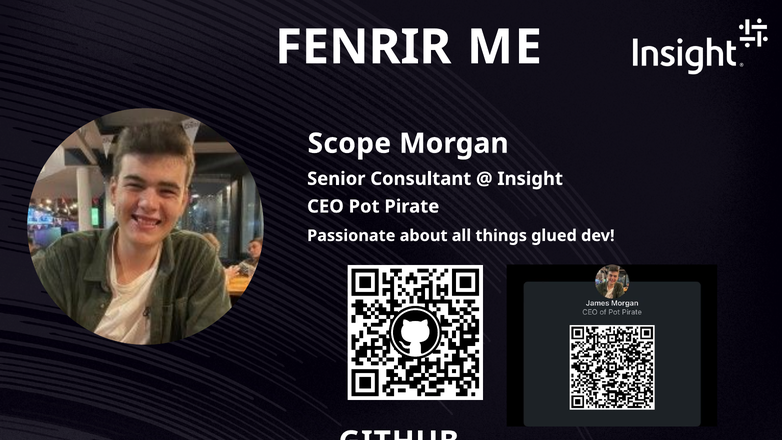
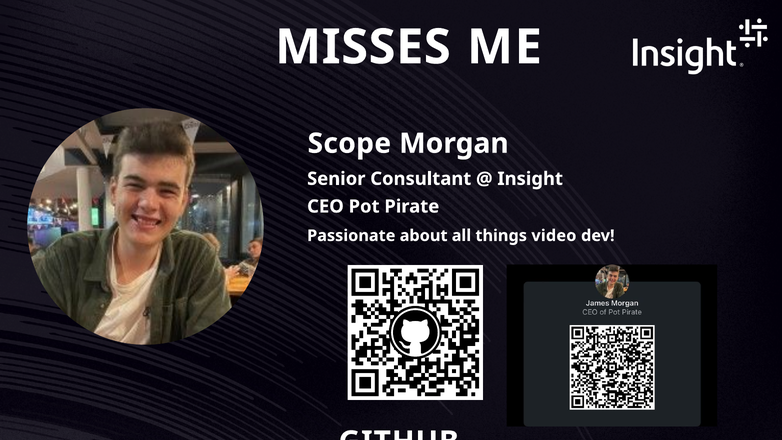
FENRIR: FENRIR -> MISSES
glued: glued -> video
